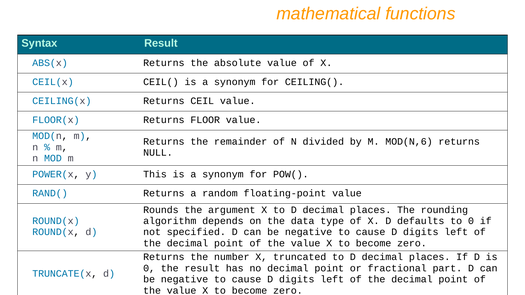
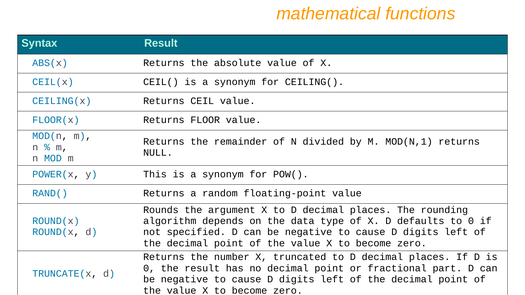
MOD(N,6: MOD(N,6 -> MOD(N,1
